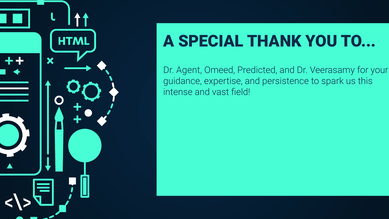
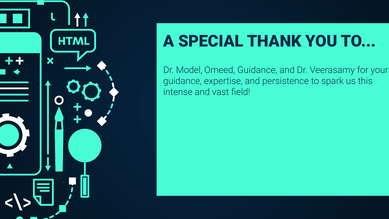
Agent: Agent -> Model
Omeed Predicted: Predicted -> Guidance
